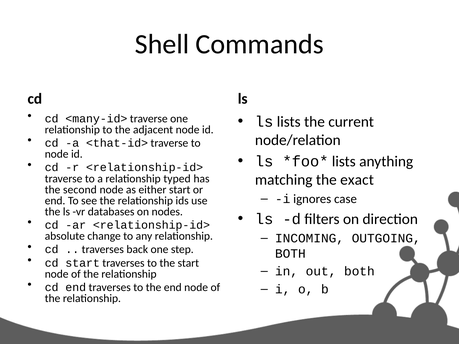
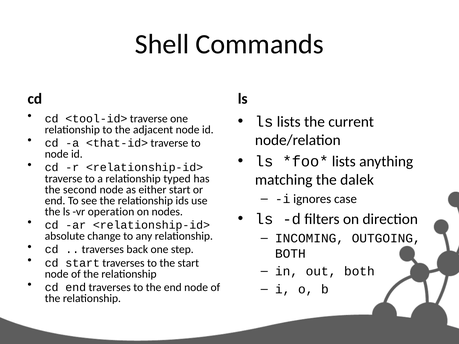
<many-id>: <many-id> -> <tool-id>
exact: exact -> dalek
databases: databases -> operation
